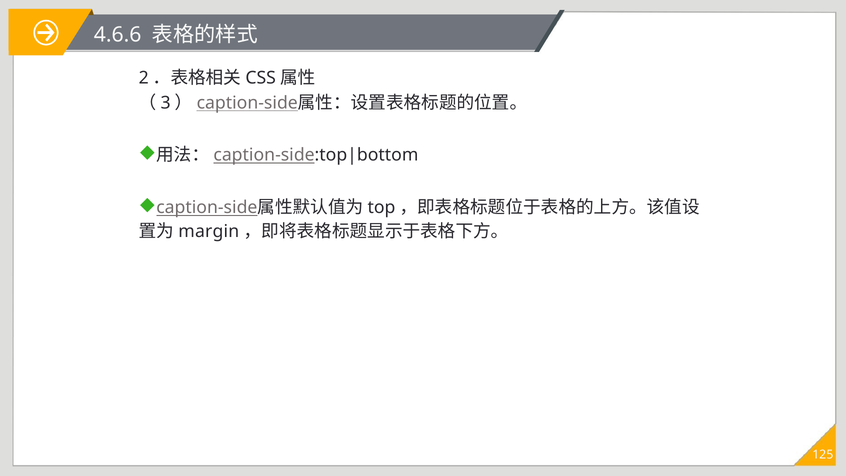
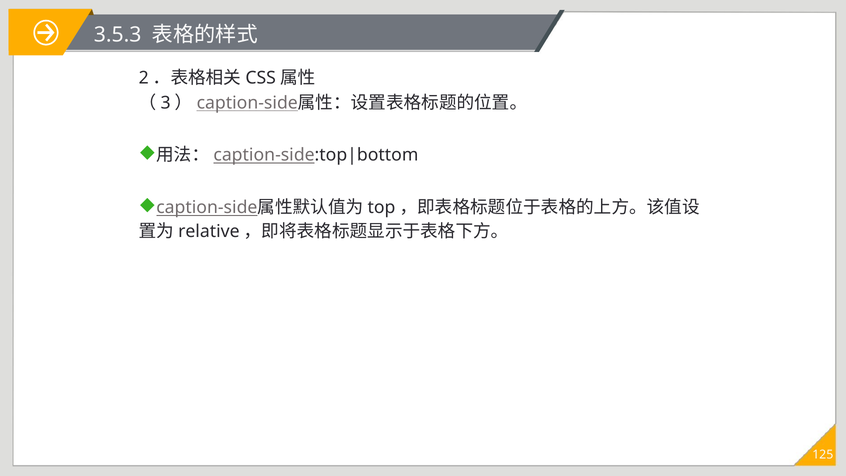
4.6.6: 4.6.6 -> 3.5.3
margin: margin -> relative
